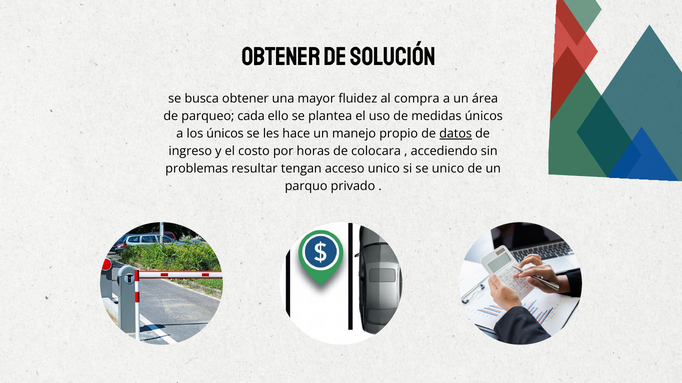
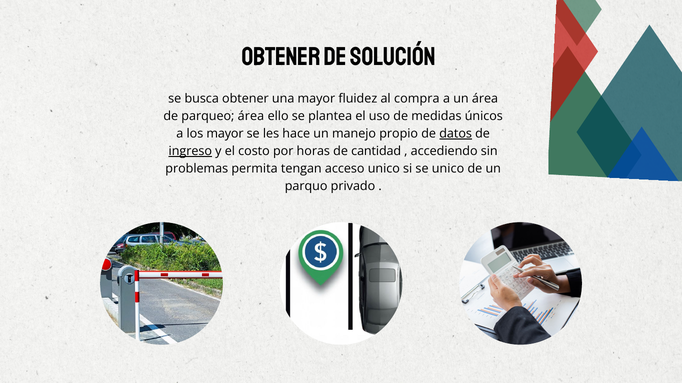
parqueo cada: cada -> área
los únicos: únicos -> mayor
ingreso underline: none -> present
colocara: colocara -> cantidad
resultar: resultar -> permita
